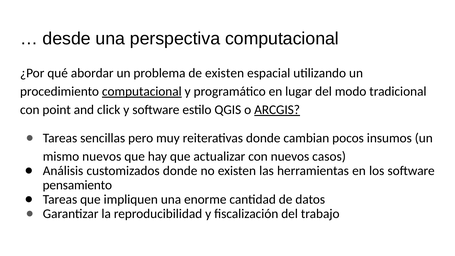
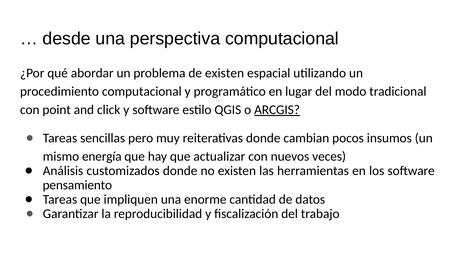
computacional at (142, 91) underline: present -> none
mismo nuevos: nuevos -> energía
casos: casos -> veces
